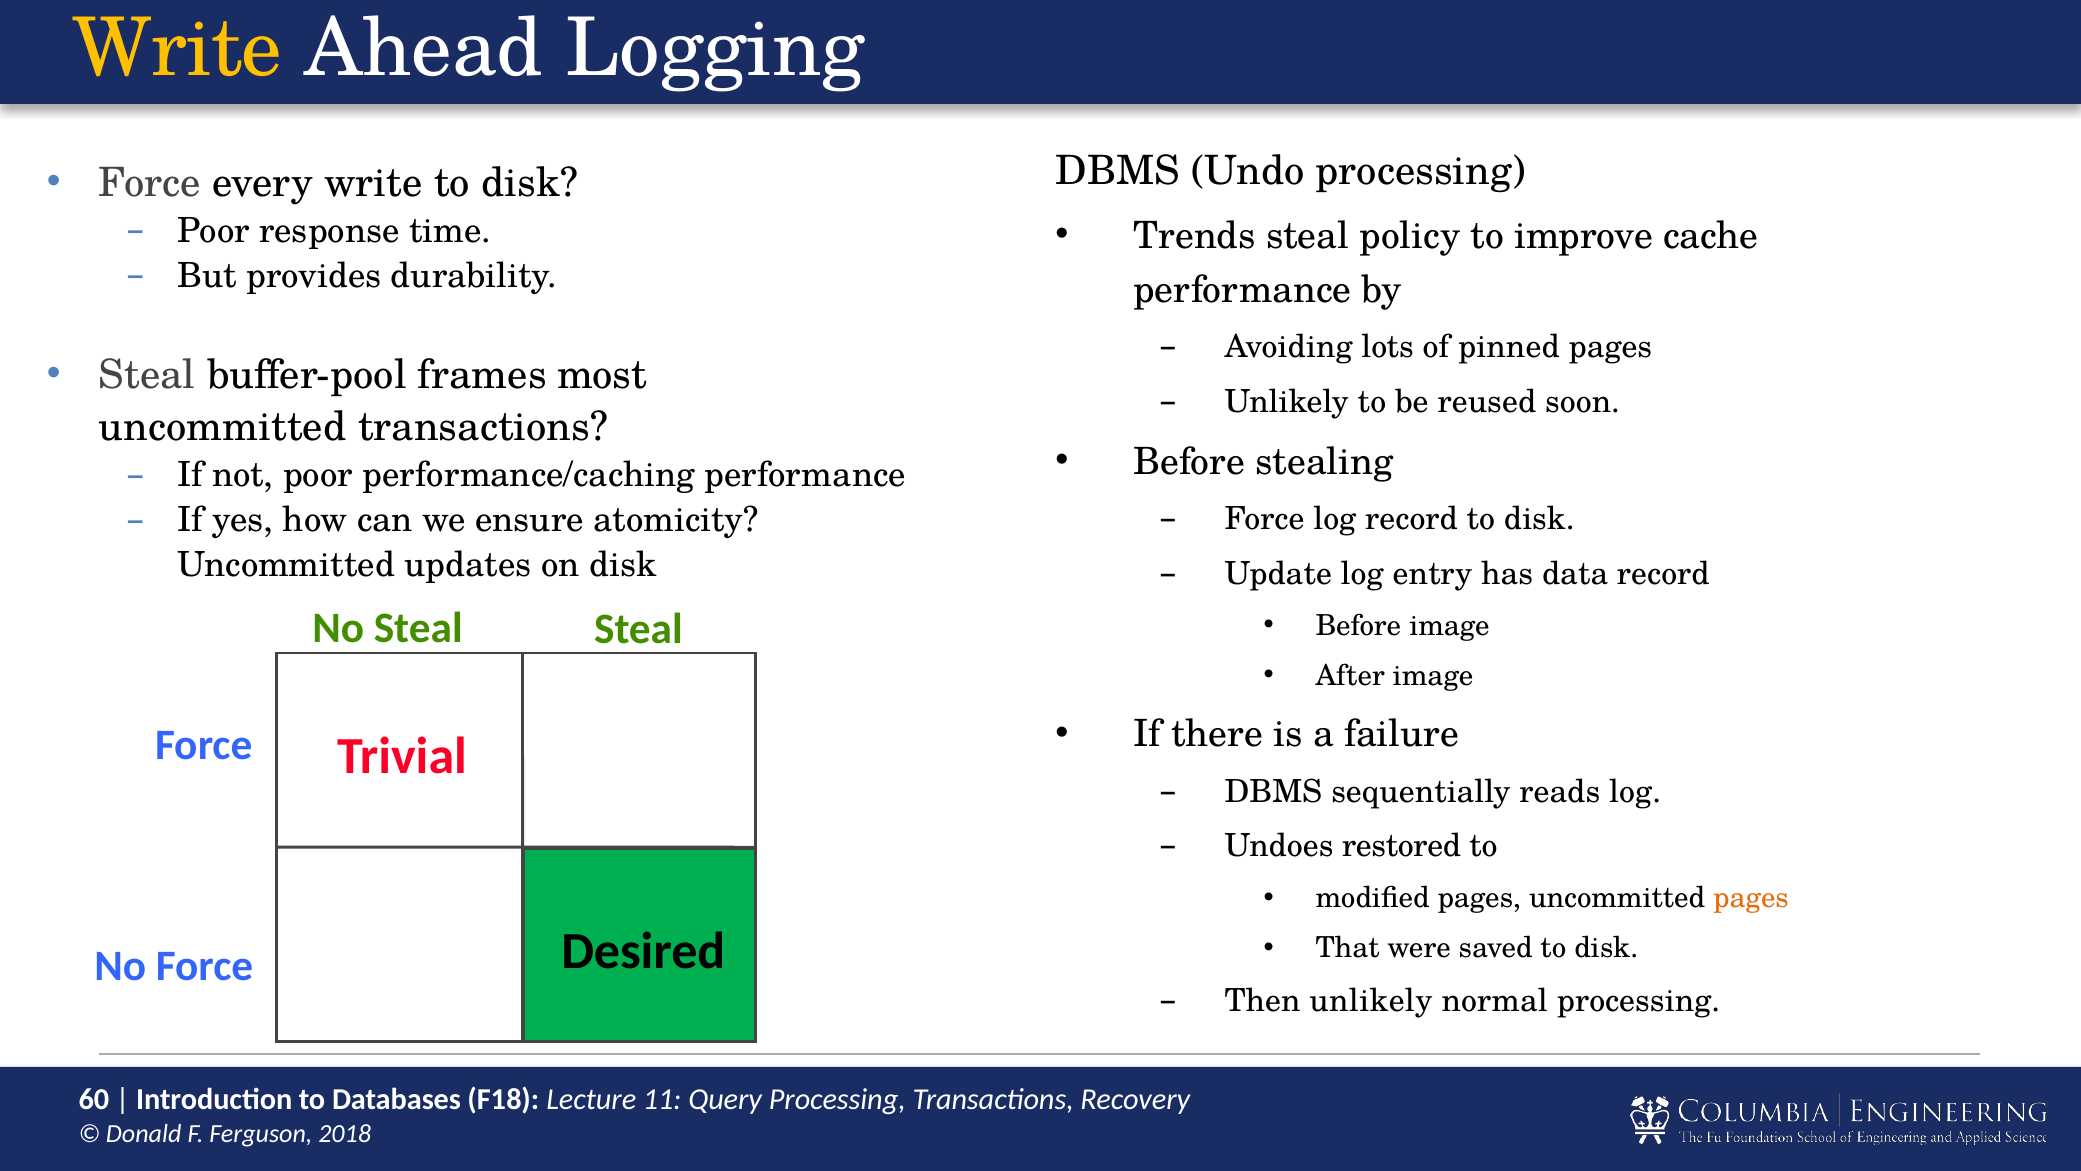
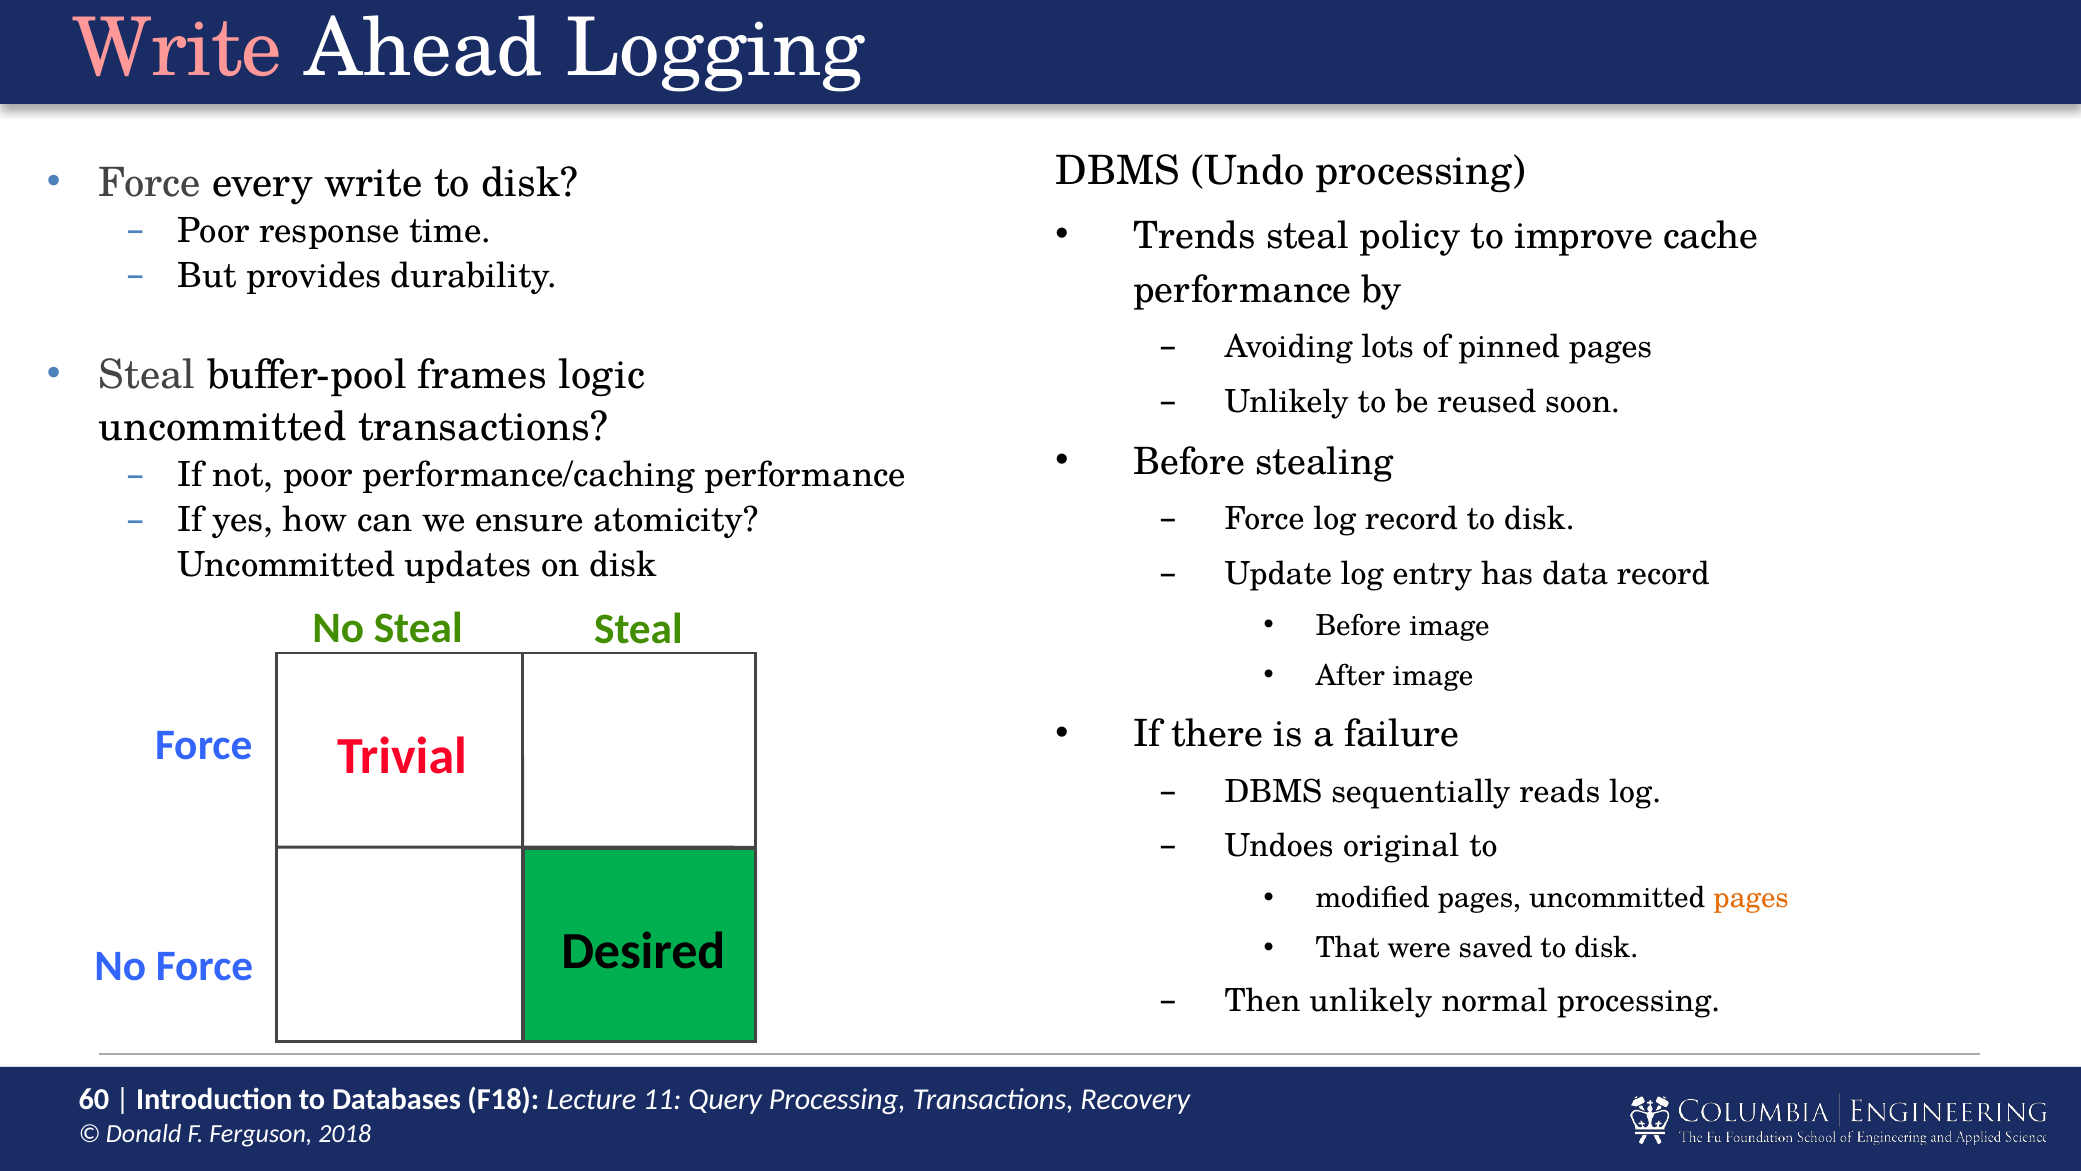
Write at (177, 49) colour: yellow -> pink
most: most -> logic
restored: restored -> original
